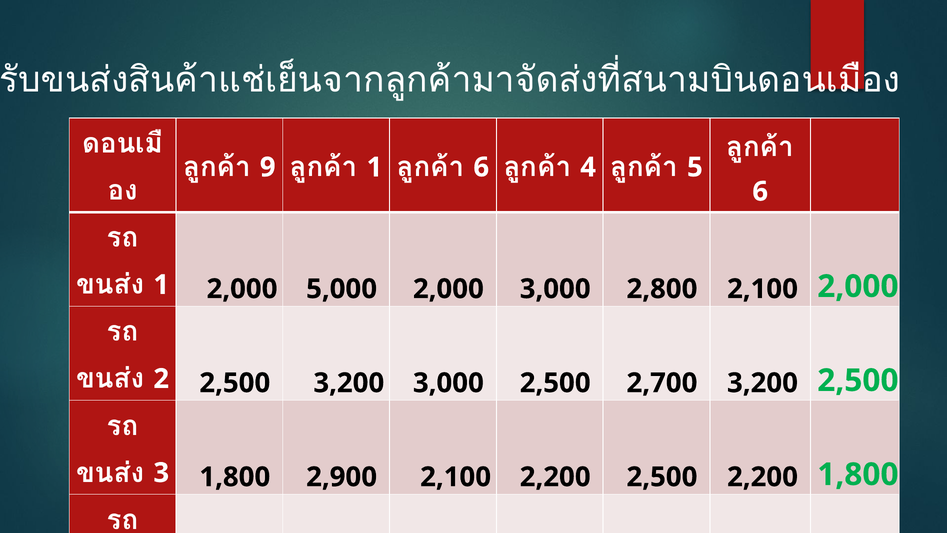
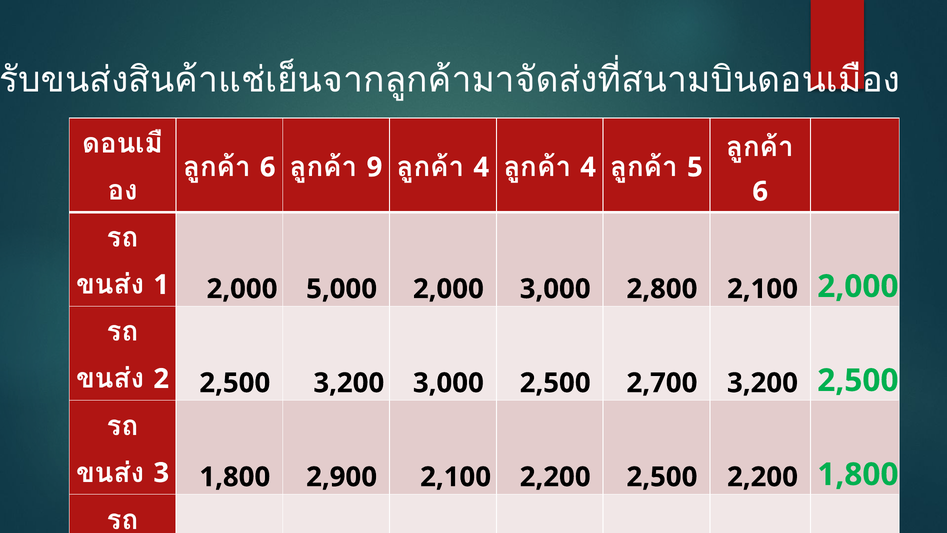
9 at (268, 167): 9 -> 6
1 at (374, 167): 1 -> 9
6 at (481, 167): 6 -> 4
